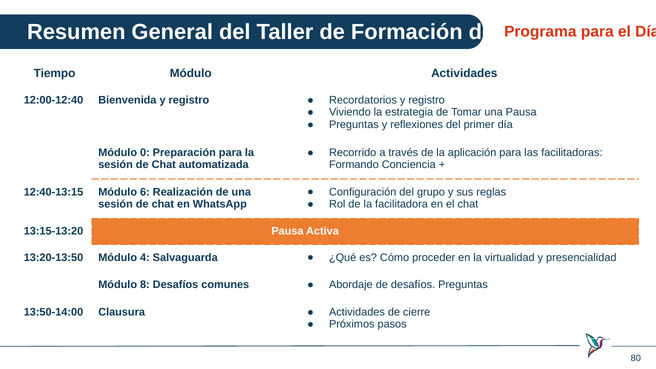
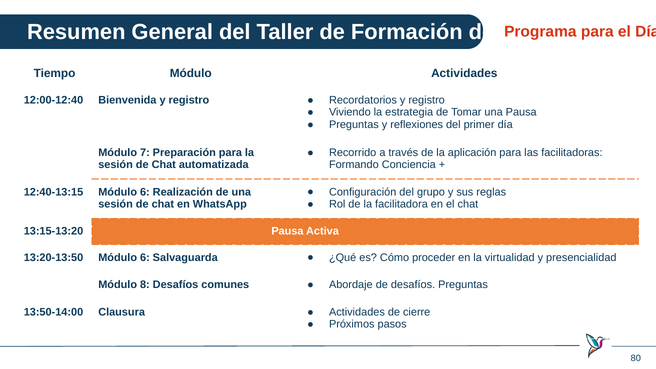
0: 0 -> 7
13:20-13:50 Módulo 4: 4 -> 6
